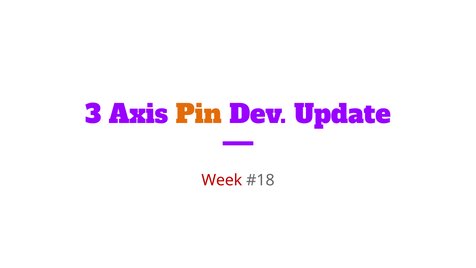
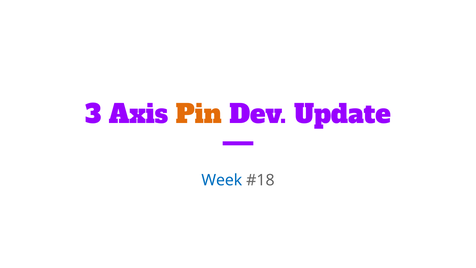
Week colour: red -> blue
